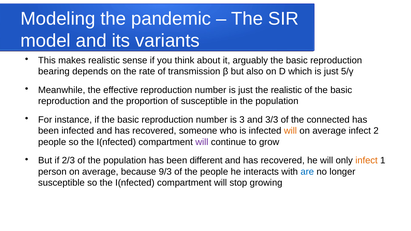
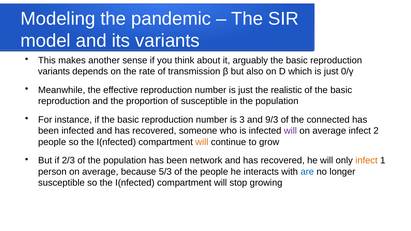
makes realistic: realistic -> another
bearing at (54, 72): bearing -> variants
5/γ: 5/γ -> 0/γ
3/3: 3/3 -> 9/3
will at (290, 131) colour: orange -> purple
will at (202, 142) colour: purple -> orange
different: different -> network
9/3: 9/3 -> 5/3
